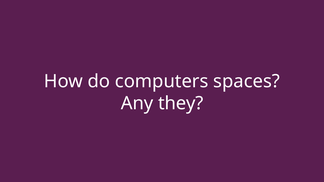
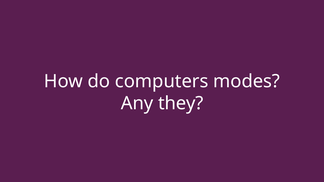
spaces: spaces -> modes
